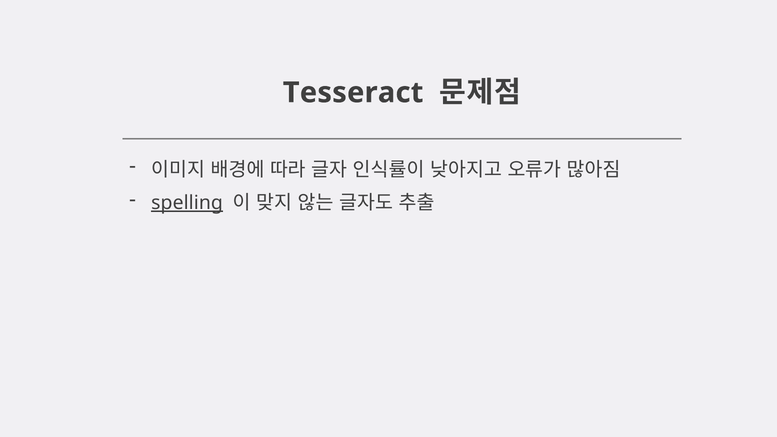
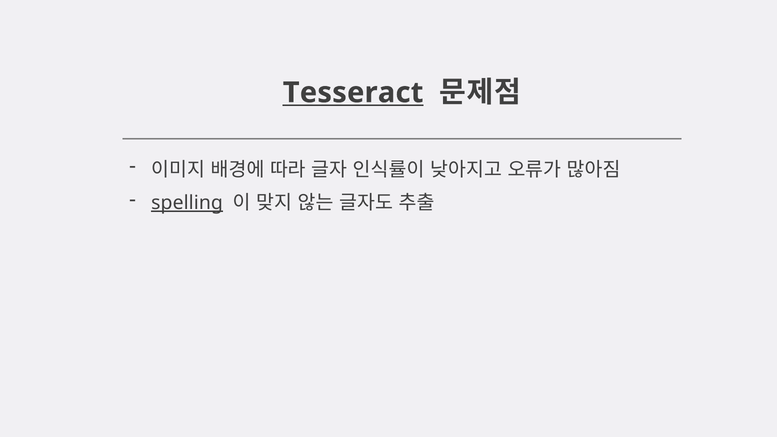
Tesseract underline: none -> present
